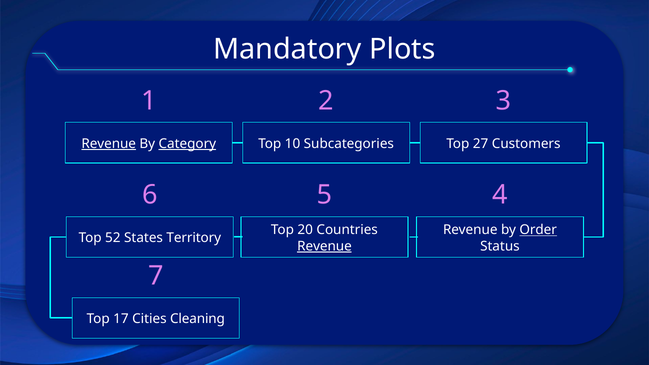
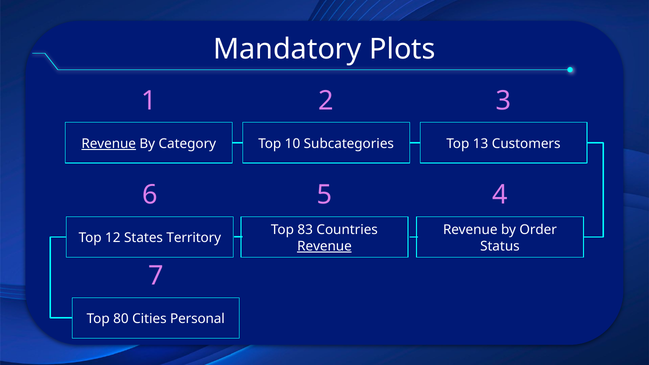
Category underline: present -> none
27: 27 -> 13
20: 20 -> 83
Order underline: present -> none
52: 52 -> 12
17: 17 -> 80
Cleaning: Cleaning -> Personal
